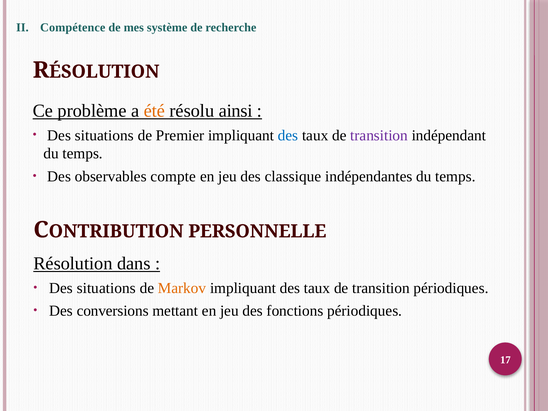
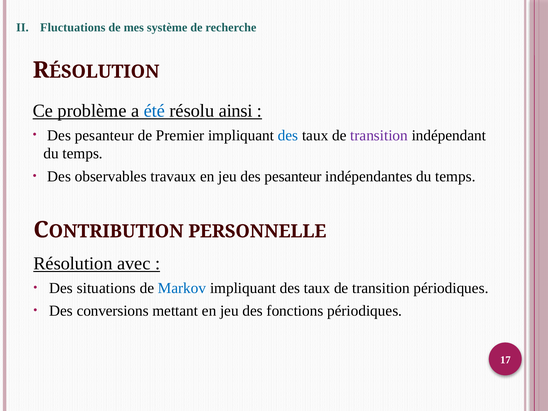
Compétence: Compétence -> Fluctuations
été colour: orange -> blue
situations at (104, 135): situations -> pesanteur
compte: compte -> travaux
jeu des classique: classique -> pesanteur
dans: dans -> avec
Markov colour: orange -> blue
